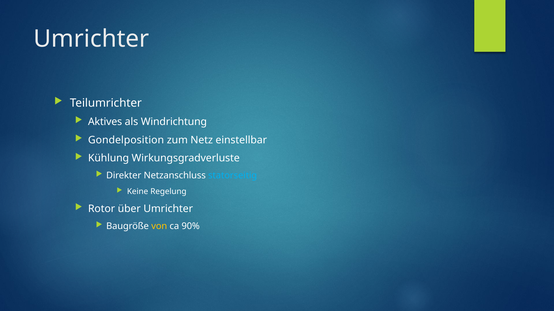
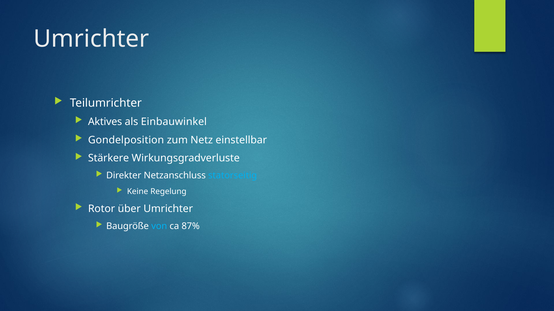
Windrichtung: Windrichtung -> Einbauwinkel
Kühlung: Kühlung -> Stärkere
von colour: yellow -> light blue
90%: 90% -> 87%
